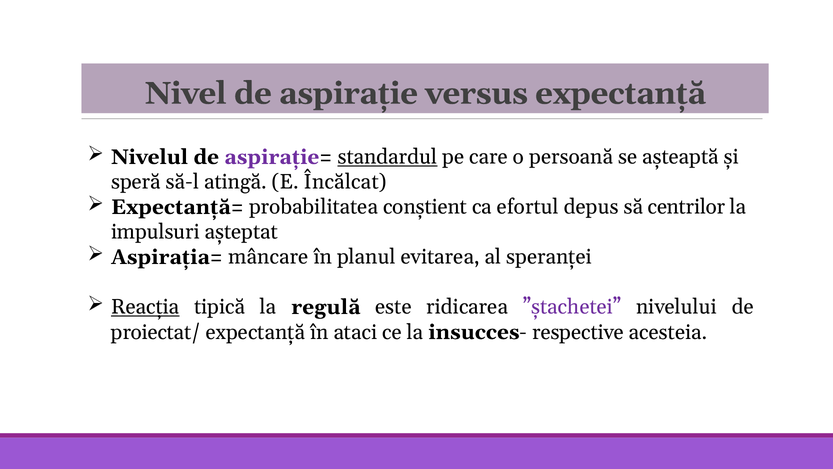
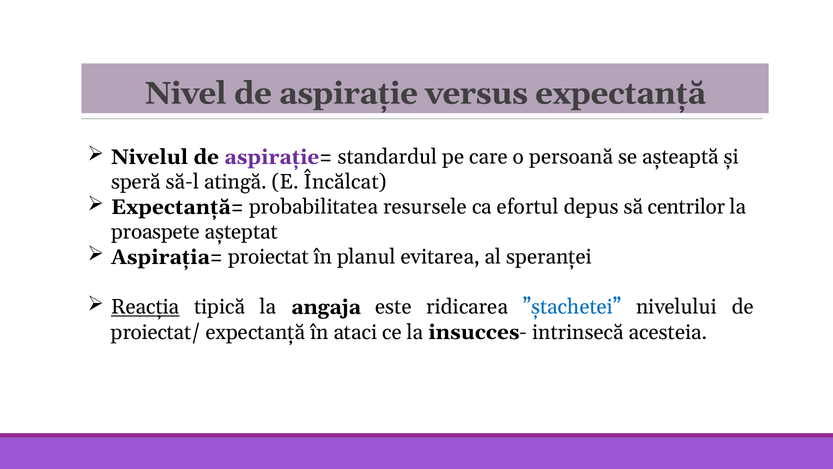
standardul underline: present -> none
conștient: conștient -> resursele
impulsuri: impulsuri -> proaspete
mâncare: mâncare -> proiectat
regulă: regulă -> angaja
”ștachetei colour: purple -> blue
respective: respective -> intrinsecă
